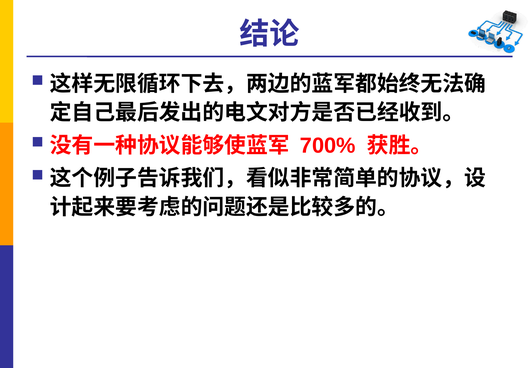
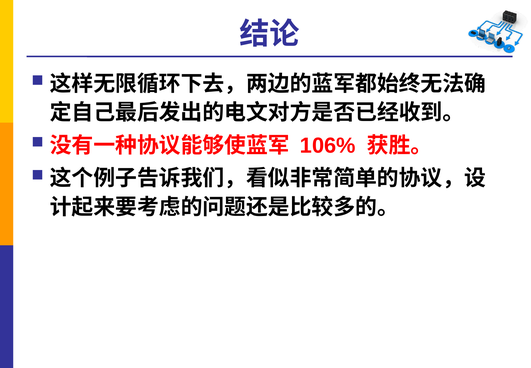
700%: 700% -> 106%
